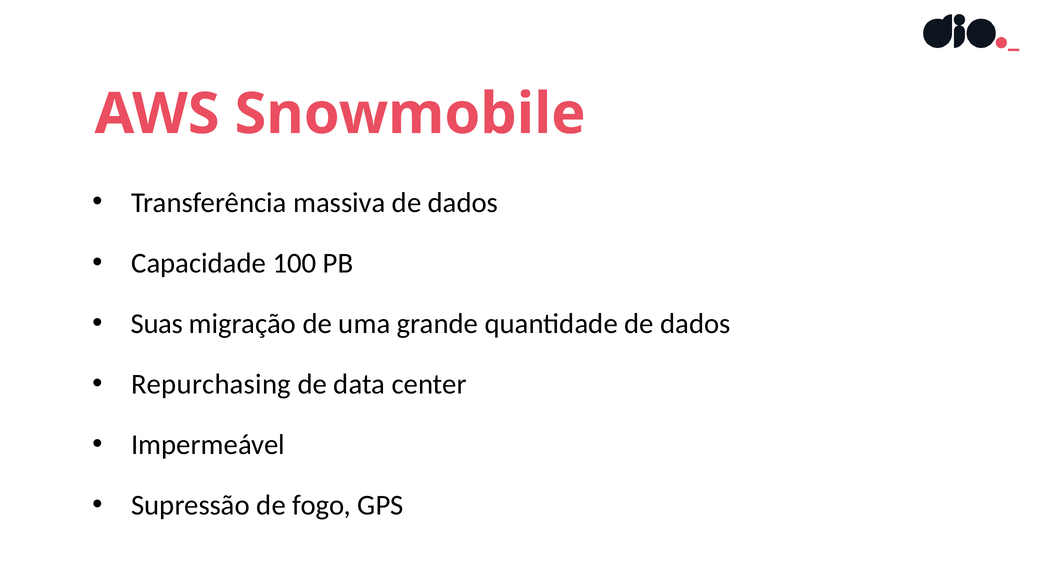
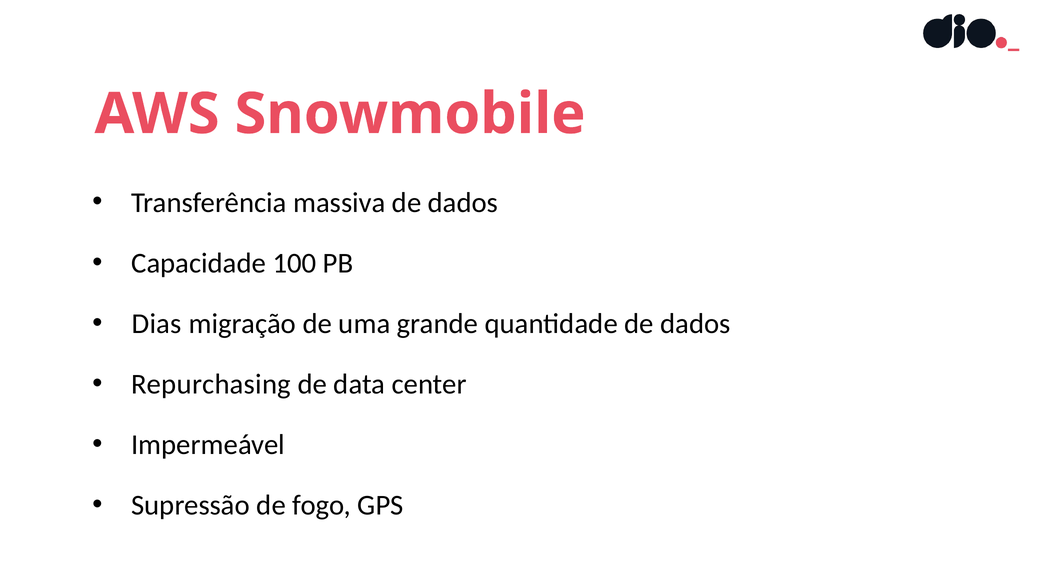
Suas: Suas -> Dias
